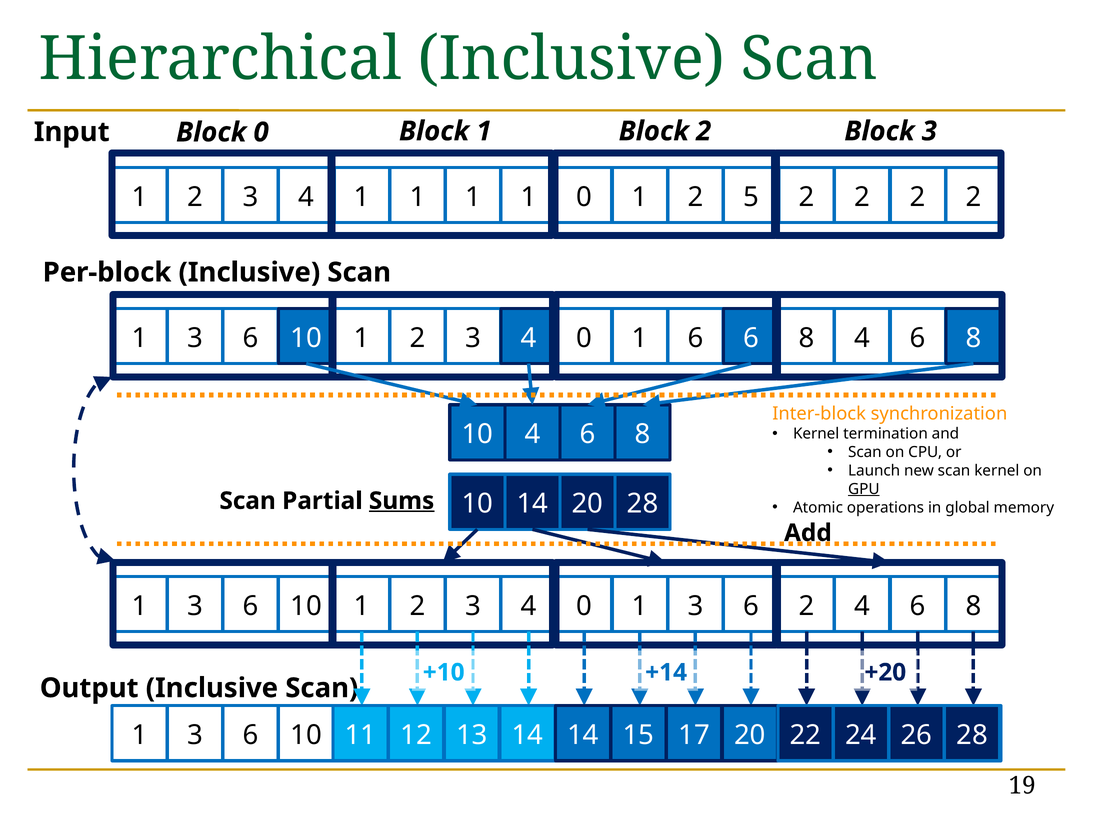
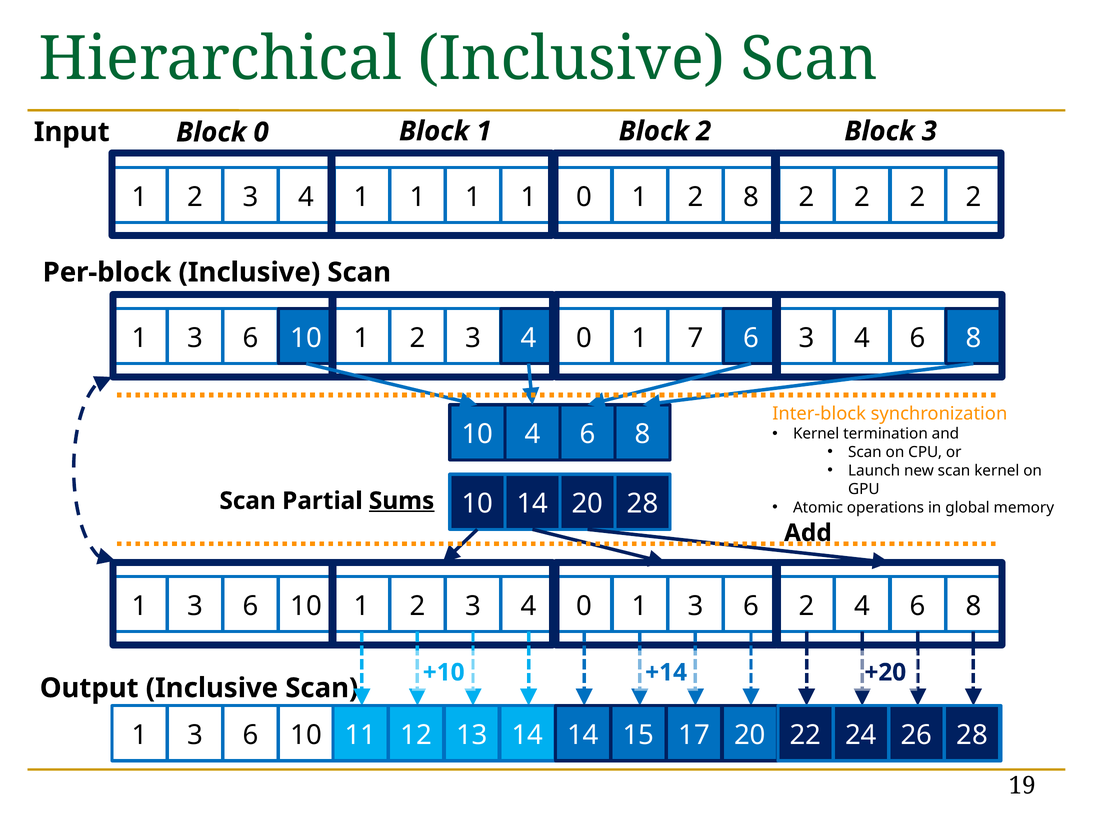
2 5: 5 -> 8
1 6: 6 -> 7
8 at (807, 338): 8 -> 3
GPU underline: present -> none
